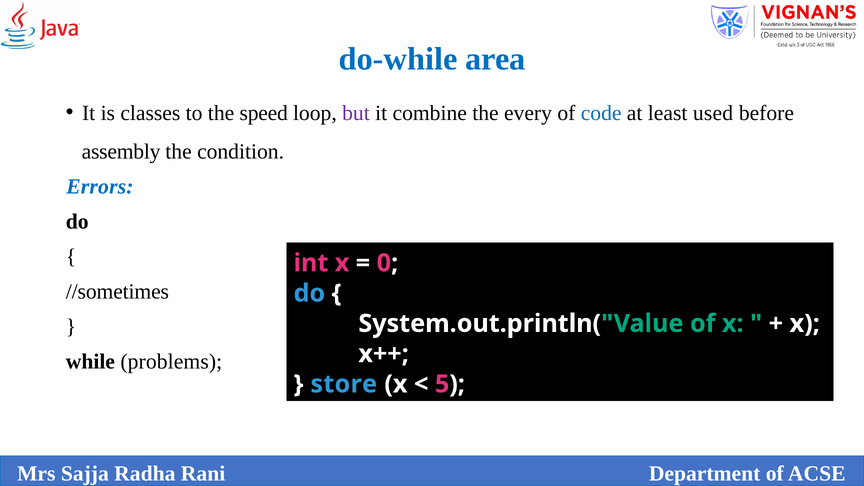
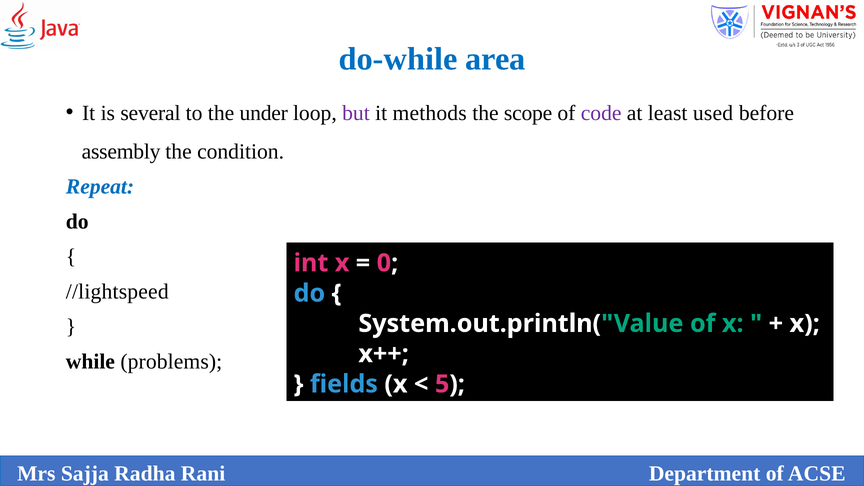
classes: classes -> several
speed: speed -> under
combine: combine -> methods
every: every -> scope
code colour: blue -> purple
Errors: Errors -> Repeat
//sometimes: //sometimes -> //lightspeed
store: store -> fields
